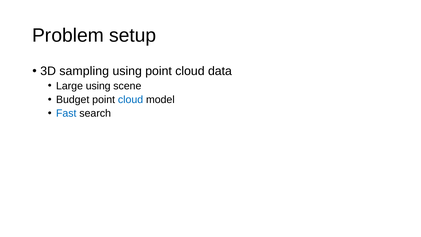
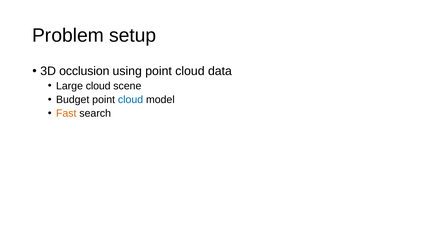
sampling: sampling -> occlusion
Large using: using -> cloud
Fast colour: blue -> orange
